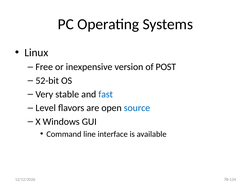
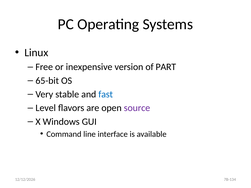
POST: POST -> PART
52-bit: 52-bit -> 65-bit
source colour: blue -> purple
